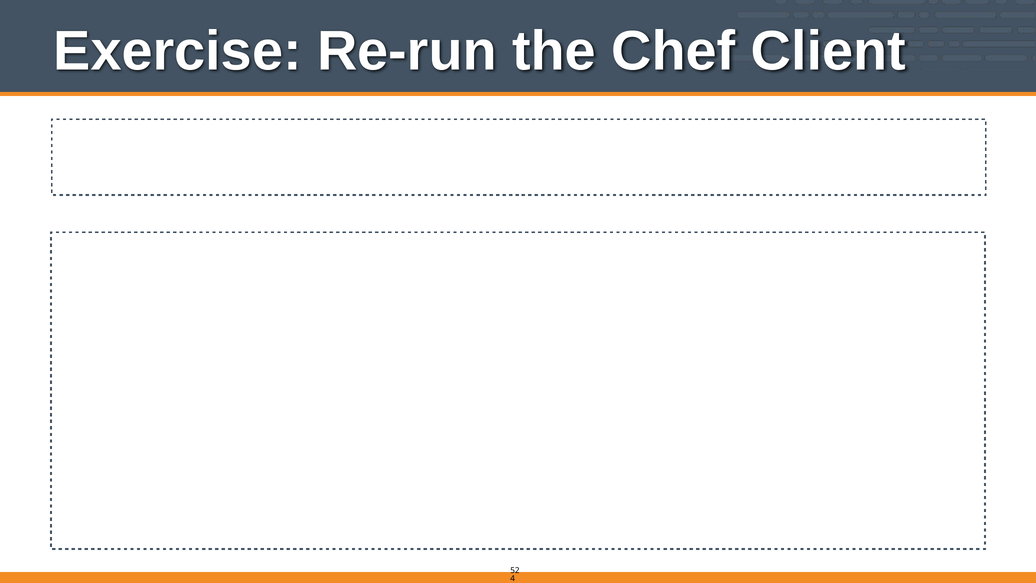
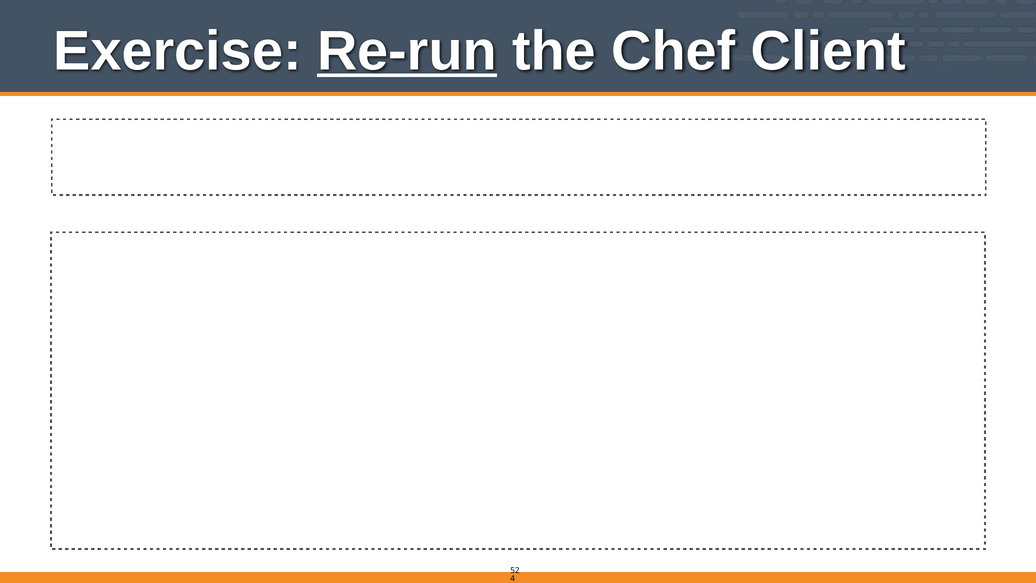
Re-run underline: none -> present
